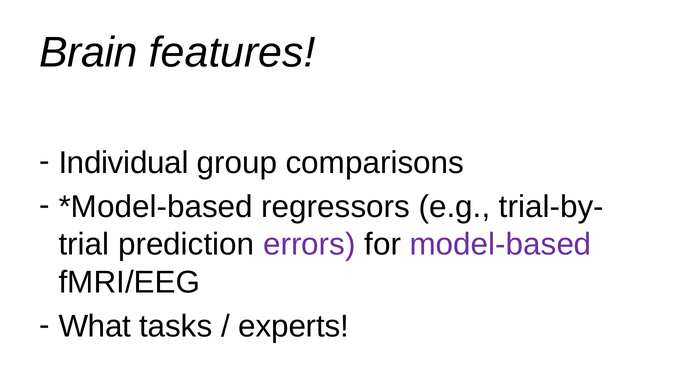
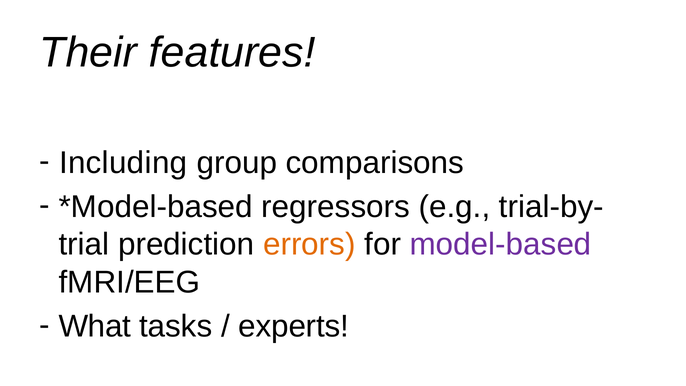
Brain: Brain -> Their
Individual: Individual -> Including
errors colour: purple -> orange
